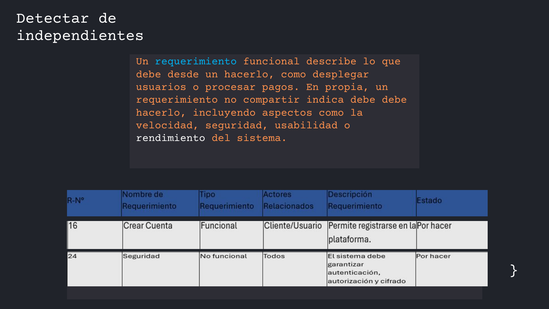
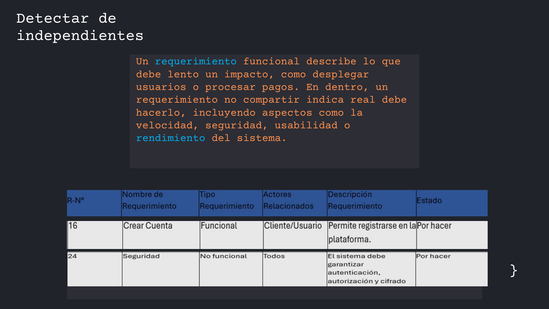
desde: desde -> lento
un hacerlo: hacerlo -> impacto
propia: propia -> dentro
indica debe: debe -> real
rendimiento colour: white -> light blue
